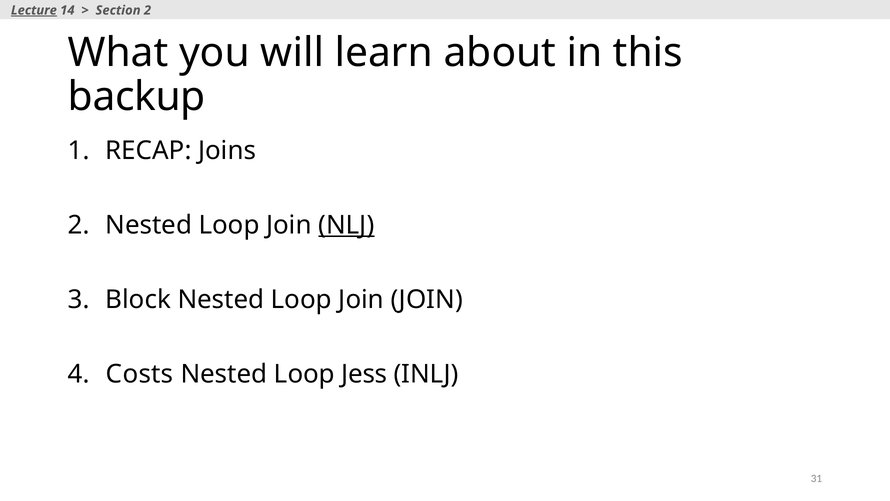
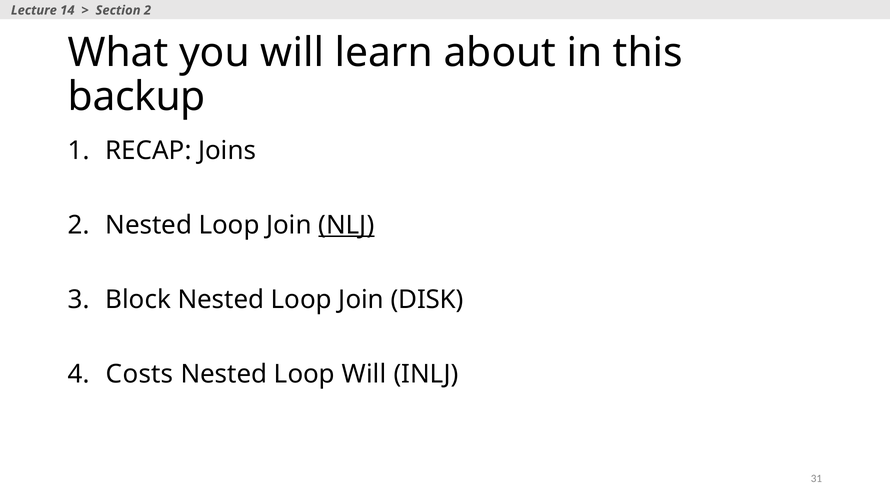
Lecture underline: present -> none
Join JOIN: JOIN -> DISK
Loop Jess: Jess -> Will
